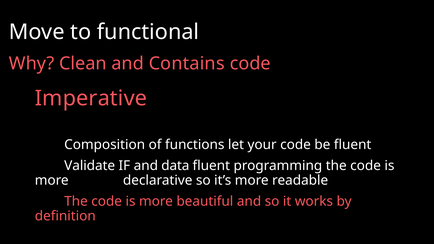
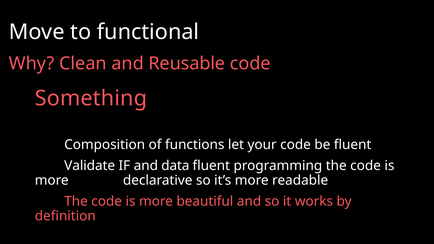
Contains: Contains -> Reusable
Imperative: Imperative -> Something
